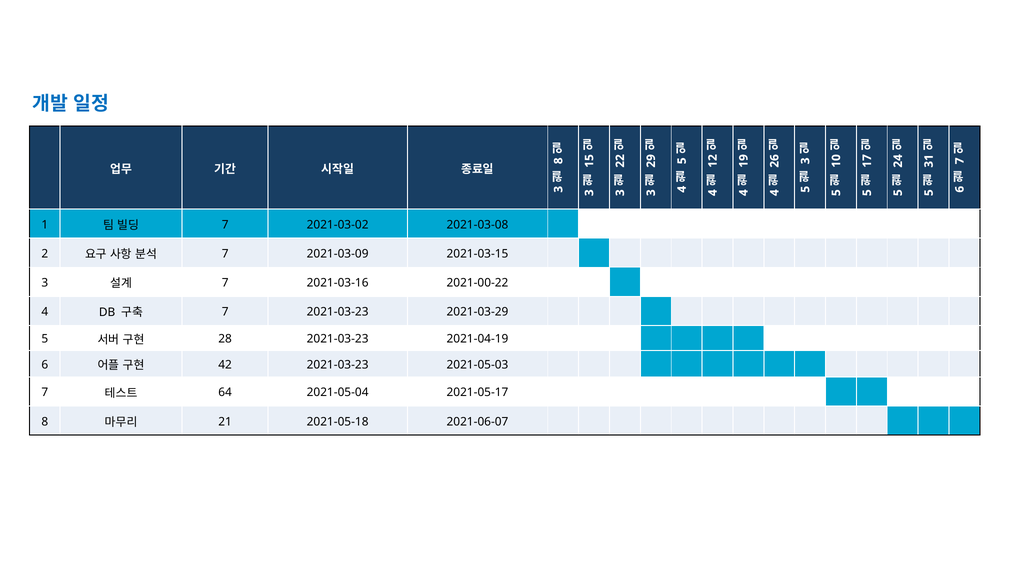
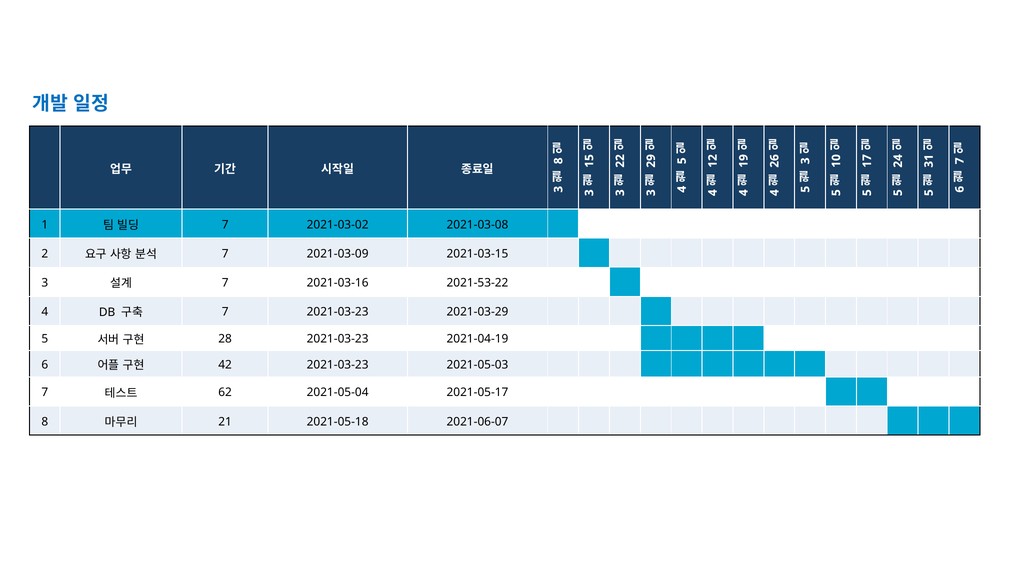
2021-00-22: 2021-00-22 -> 2021-53-22
64: 64 -> 62
